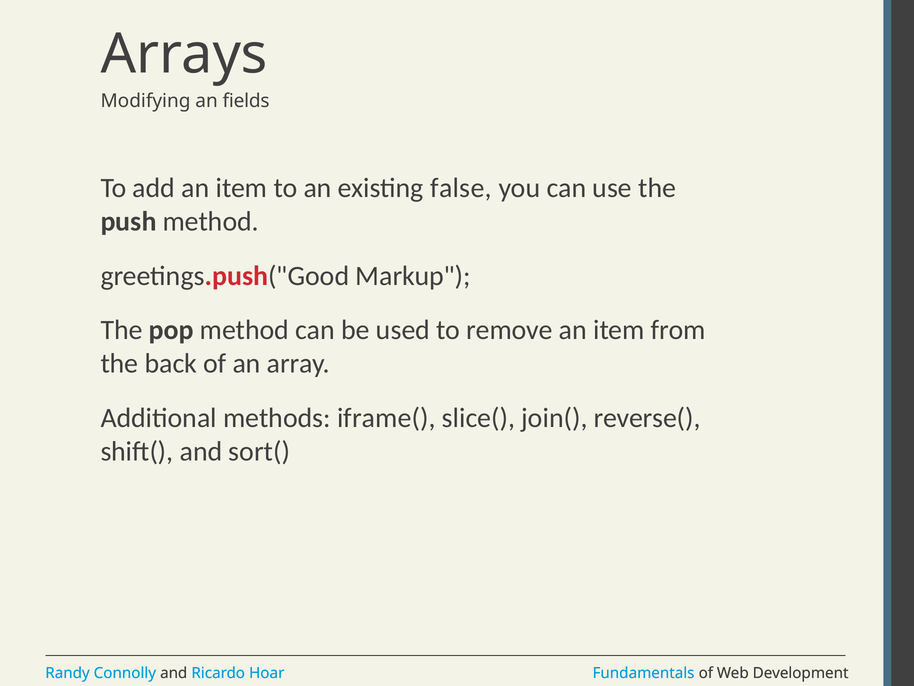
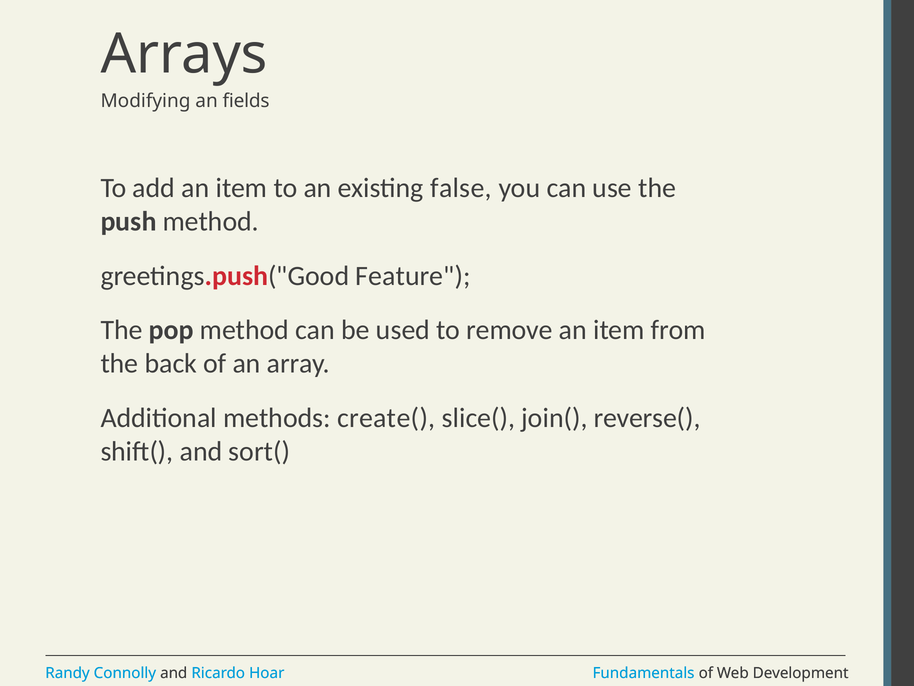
Markup: Markup -> Feature
iframe(: iframe( -> create(
